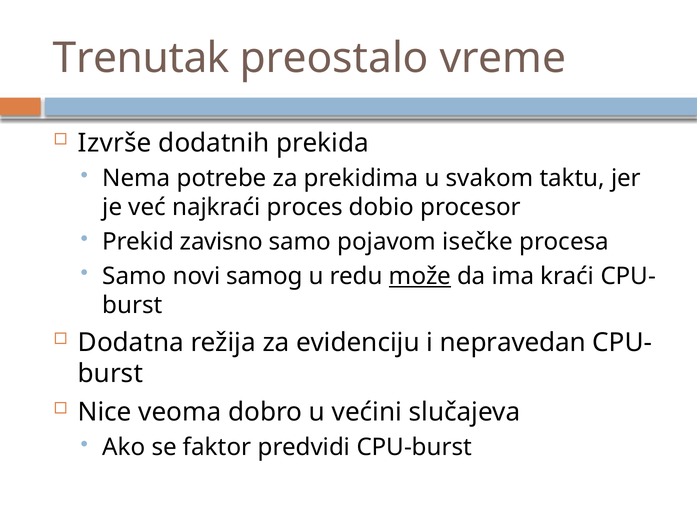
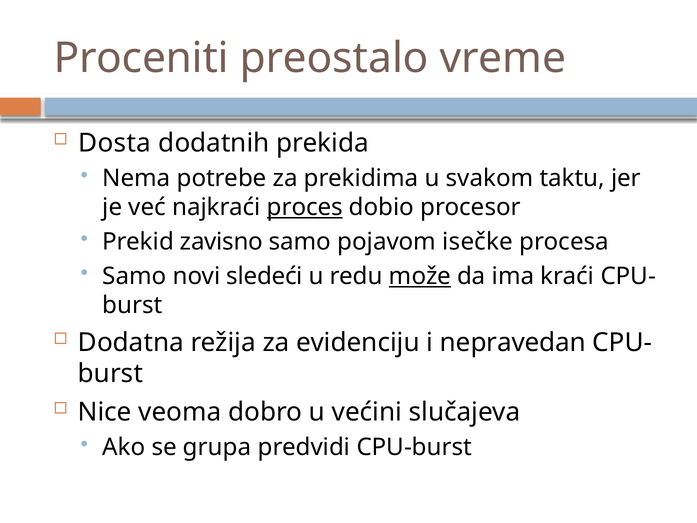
Trenutak: Trenutak -> Proceniti
Izvrše: Izvrše -> Dosta
proces underline: none -> present
samog: samog -> sledeći
faktor: faktor -> grupa
